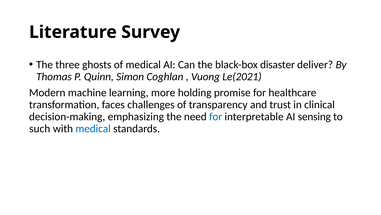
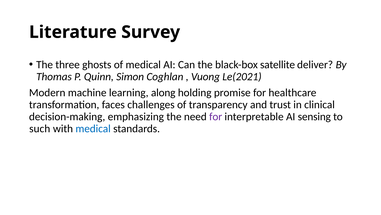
disaster: disaster -> satellite
more: more -> along
for at (216, 116) colour: blue -> purple
